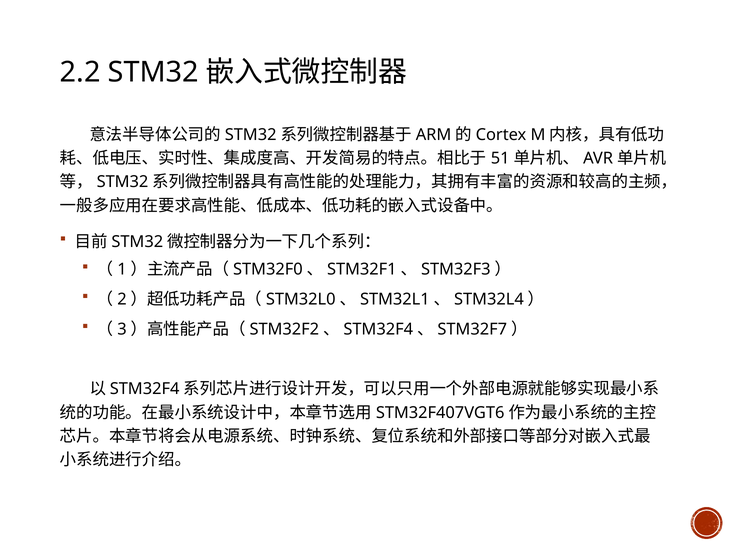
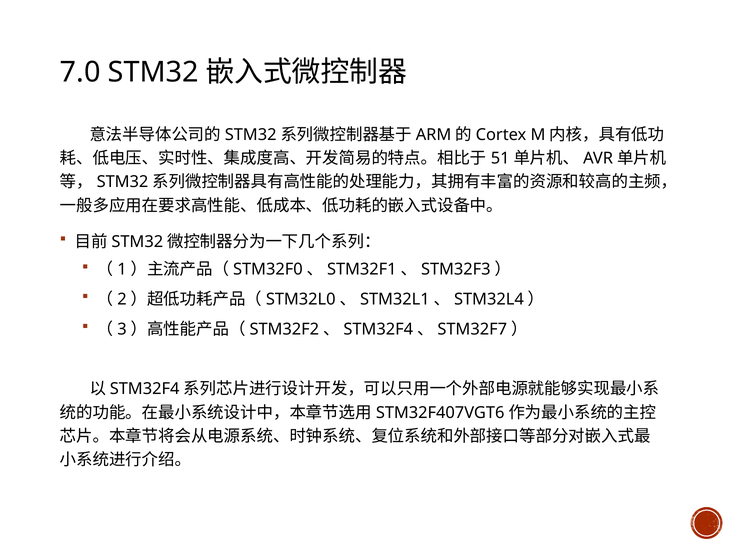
2.2: 2.2 -> 7.0
